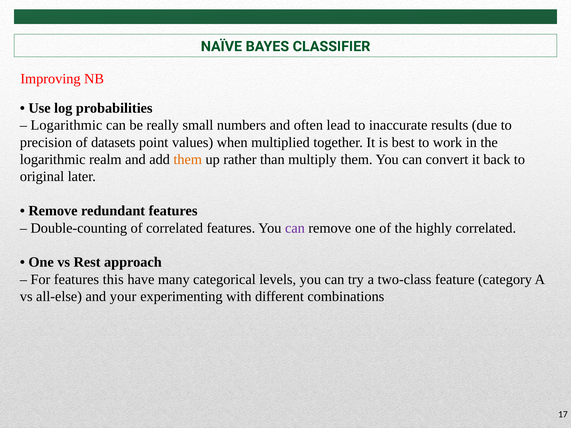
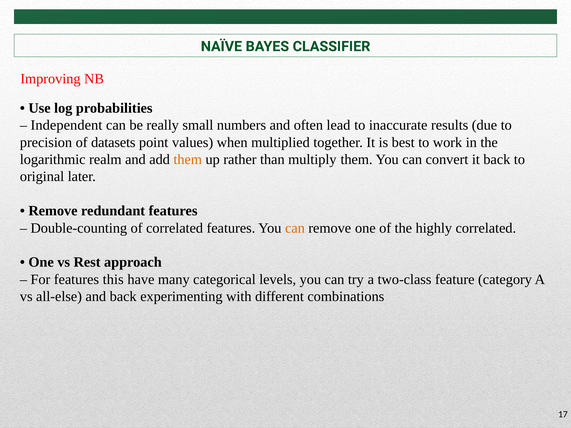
Logarithmic at (66, 125): Logarithmic -> Independent
can at (295, 228) colour: purple -> orange
and your: your -> back
